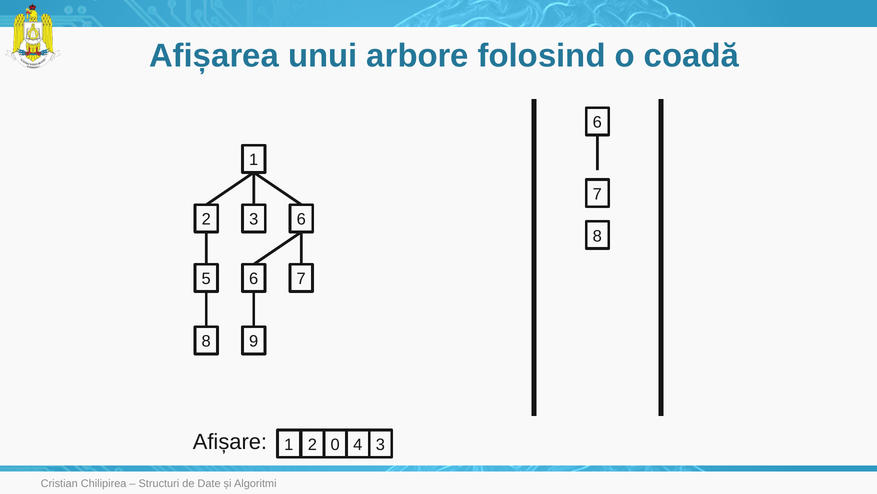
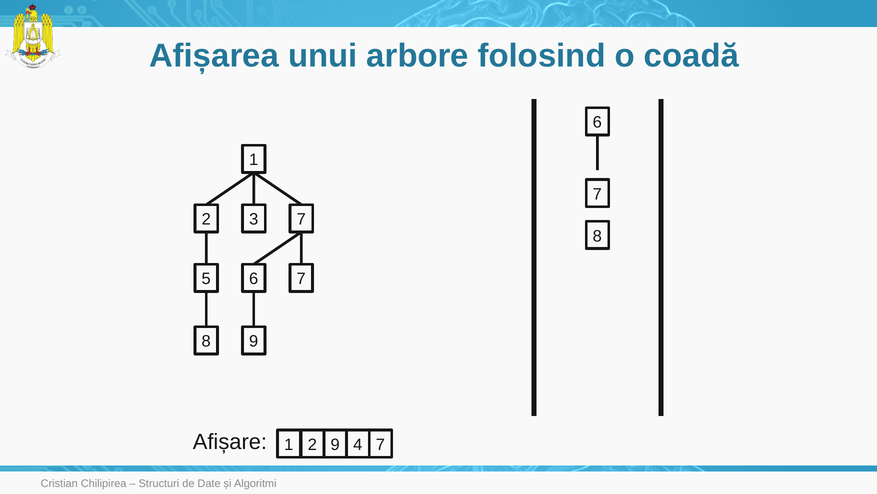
2 3 6: 6 -> 7
Afișare 3: 3 -> 7
2 0: 0 -> 9
